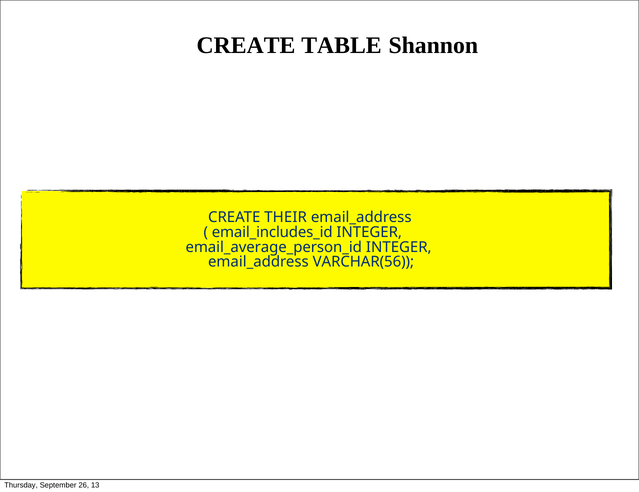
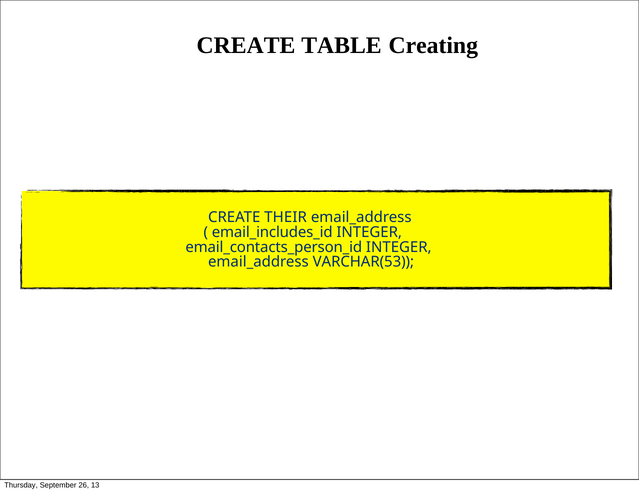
Shannon: Shannon -> Creating
email_average_person_id: email_average_person_id -> email_contacts_person_id
VARCHAR(56: VARCHAR(56 -> VARCHAR(53
